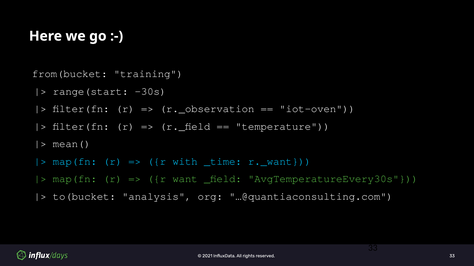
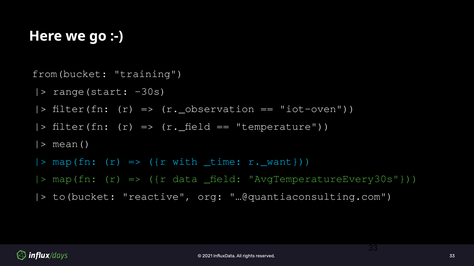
want: want -> data
analysis: analysis -> reactive
